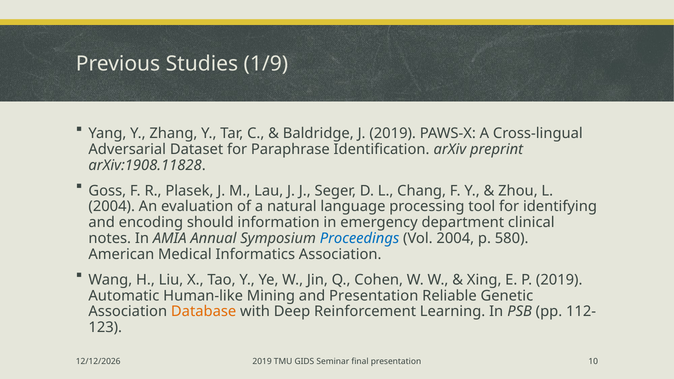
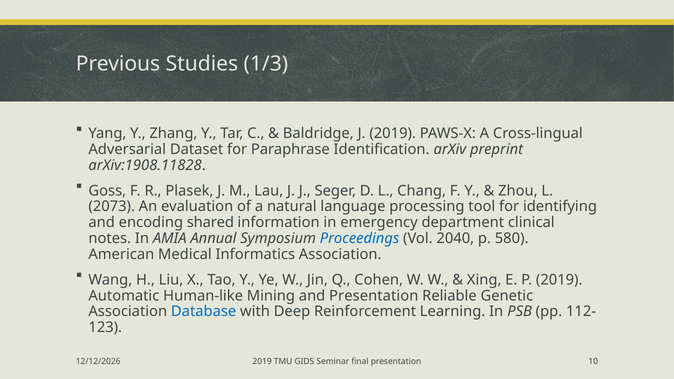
1/9: 1/9 -> 1/3
2004 at (112, 207): 2004 -> 2073
should: should -> shared
Vol 2004: 2004 -> 2040
Database colour: orange -> blue
